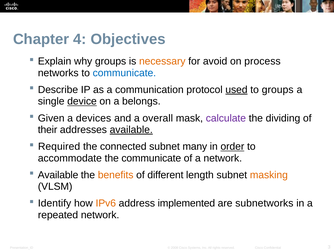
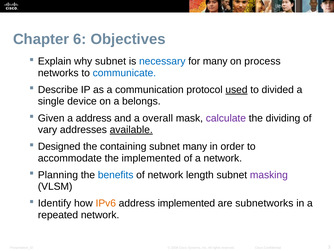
4: 4 -> 6
why groups: groups -> subnet
necessary colour: orange -> blue
for avoid: avoid -> many
to groups: groups -> divided
device underline: present -> none
a devices: devices -> address
their: their -> vary
Required: Required -> Designed
connected: connected -> containing
order underline: present -> none
the communicate: communicate -> implemented
Available at (58, 175): Available -> Planning
benefits colour: orange -> blue
of different: different -> network
masking colour: orange -> purple
